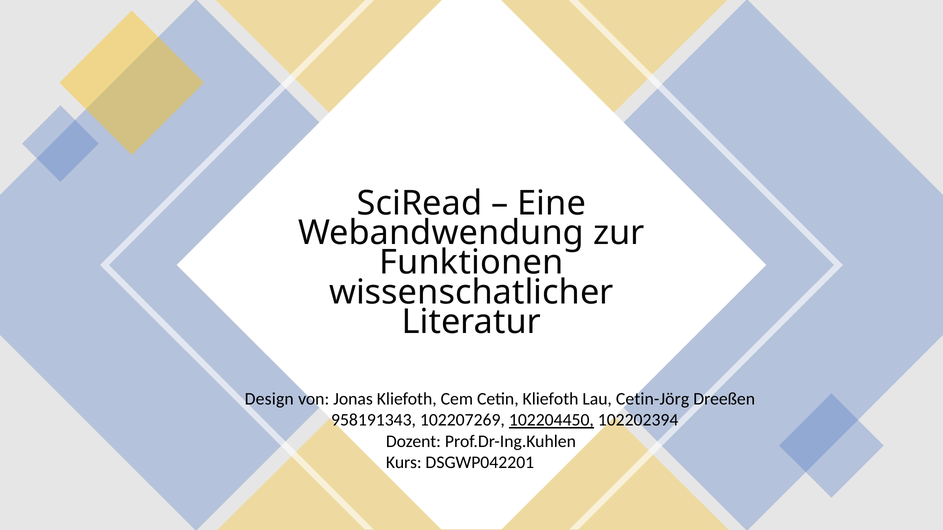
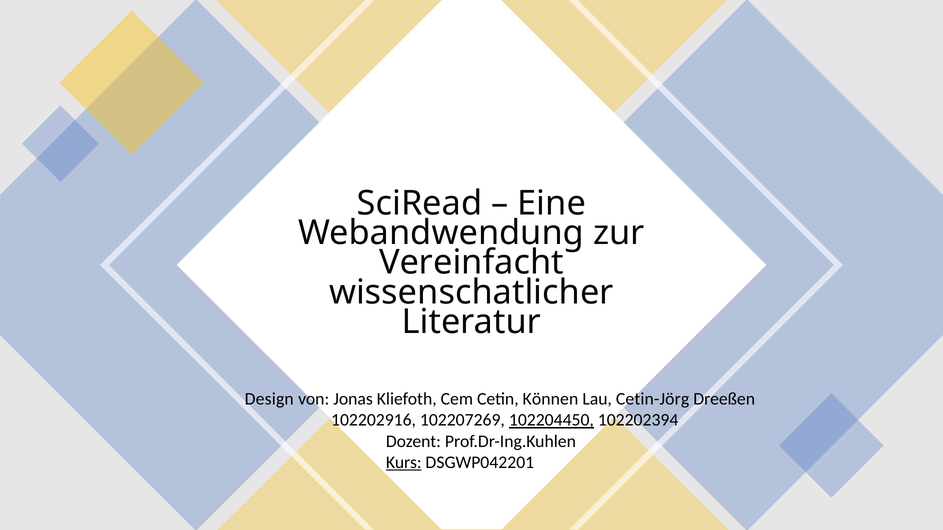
Funktionen: Funktionen -> Vereinfacht
Cetin Kliefoth: Kliefoth -> Können
958191343: 958191343 -> 102202916
Kurs underline: none -> present
